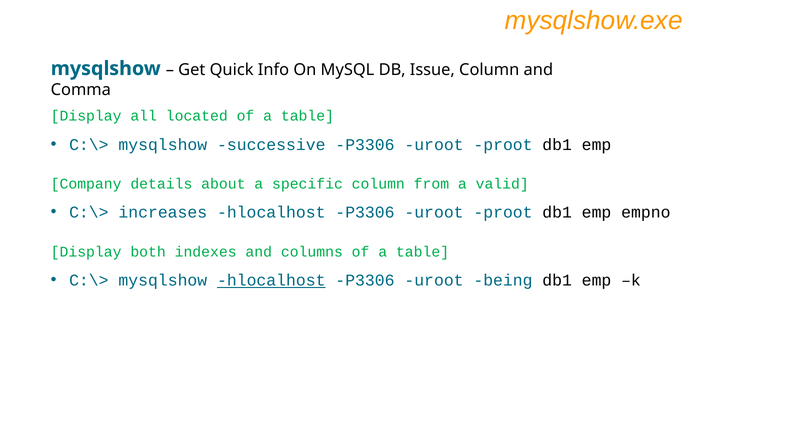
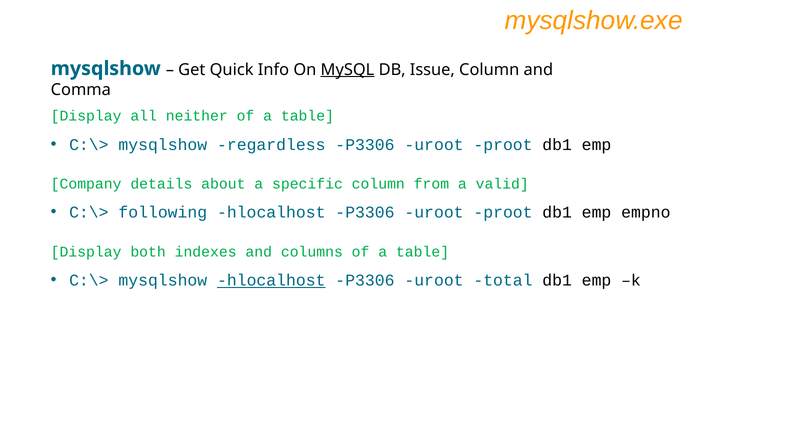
MySQL underline: none -> present
located: located -> neither
successive: successive -> regardless
increases: increases -> following
being: being -> total
